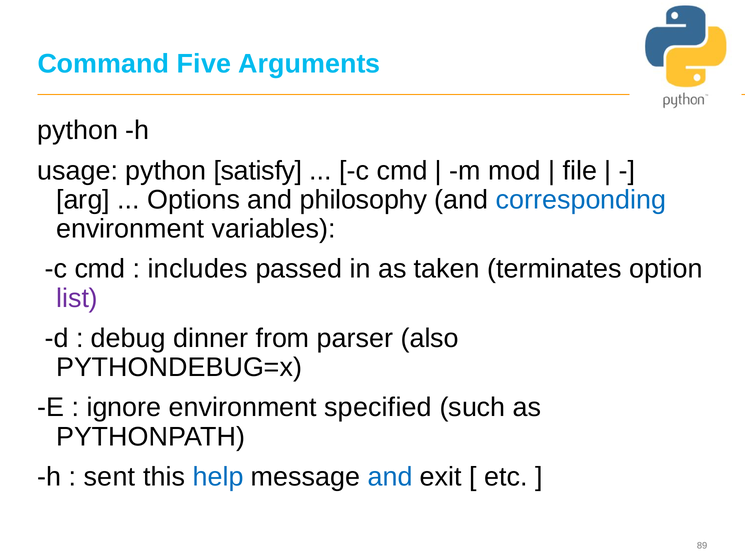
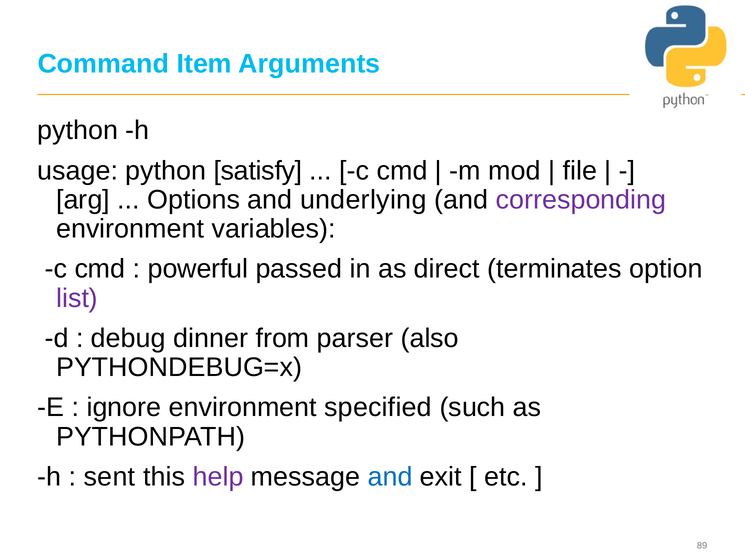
Five: Five -> Item
philosophy: philosophy -> underlying
corresponding colour: blue -> purple
includes: includes -> powerful
taken: taken -> direct
help colour: blue -> purple
